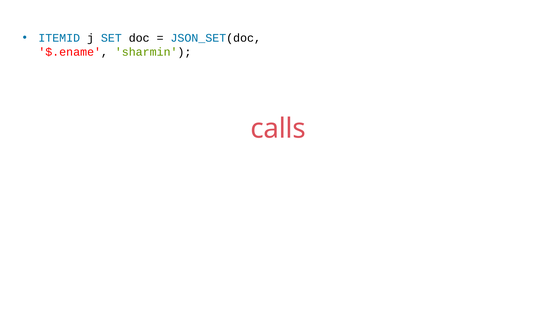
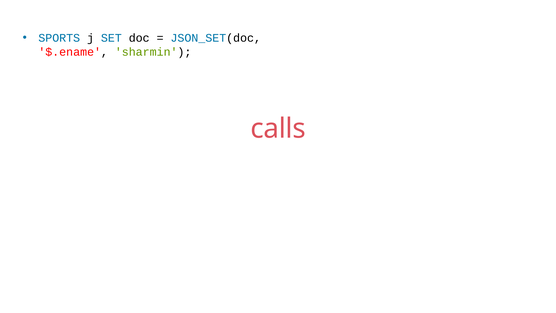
ITEMID: ITEMID -> SPORTS
